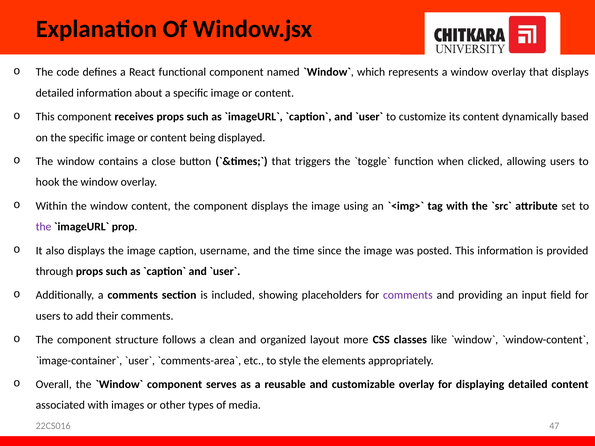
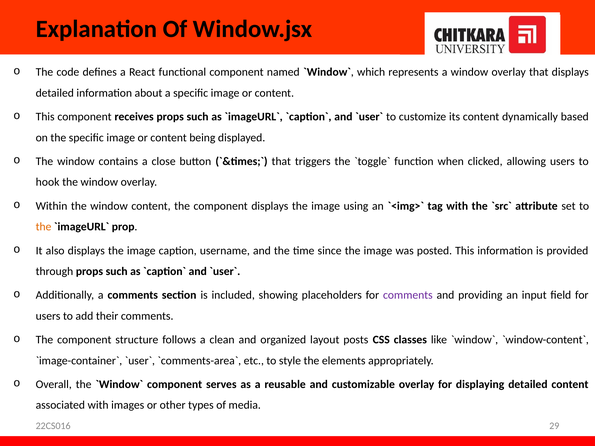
the at (44, 227) colour: purple -> orange
more: more -> posts
47: 47 -> 29
